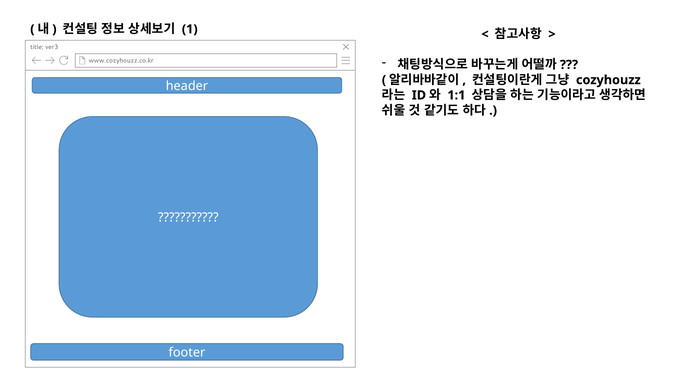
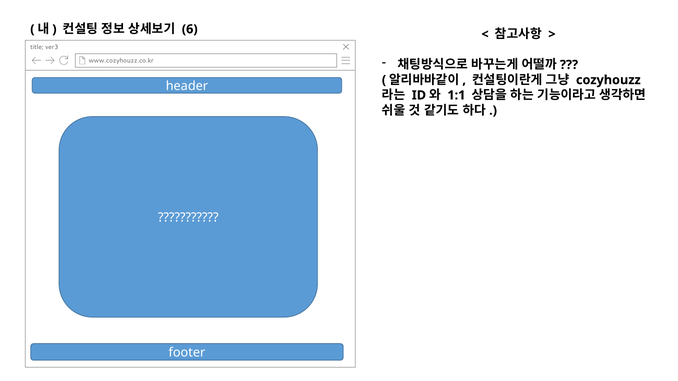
1: 1 -> 6
